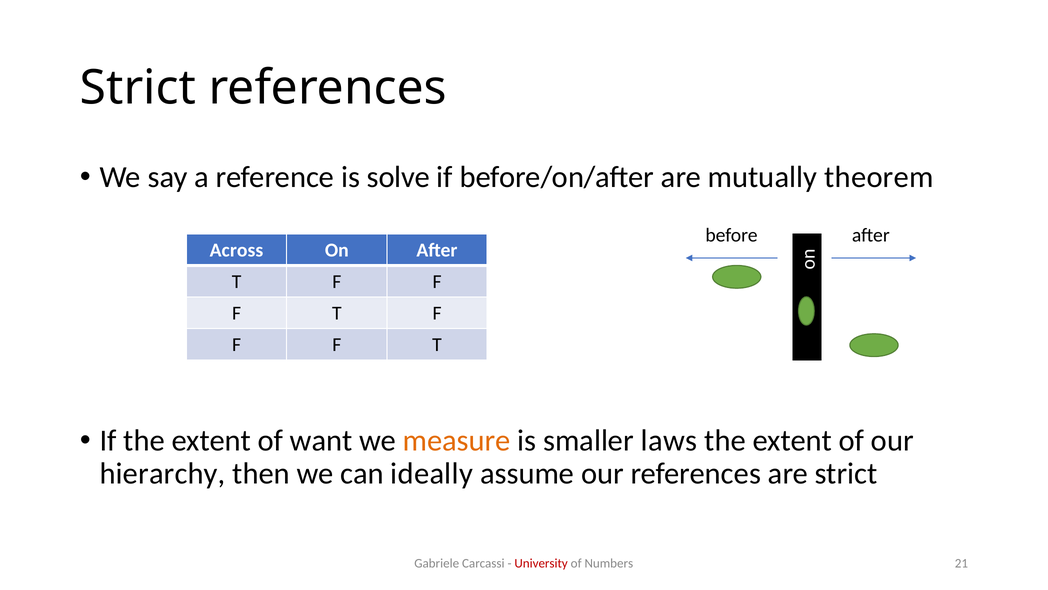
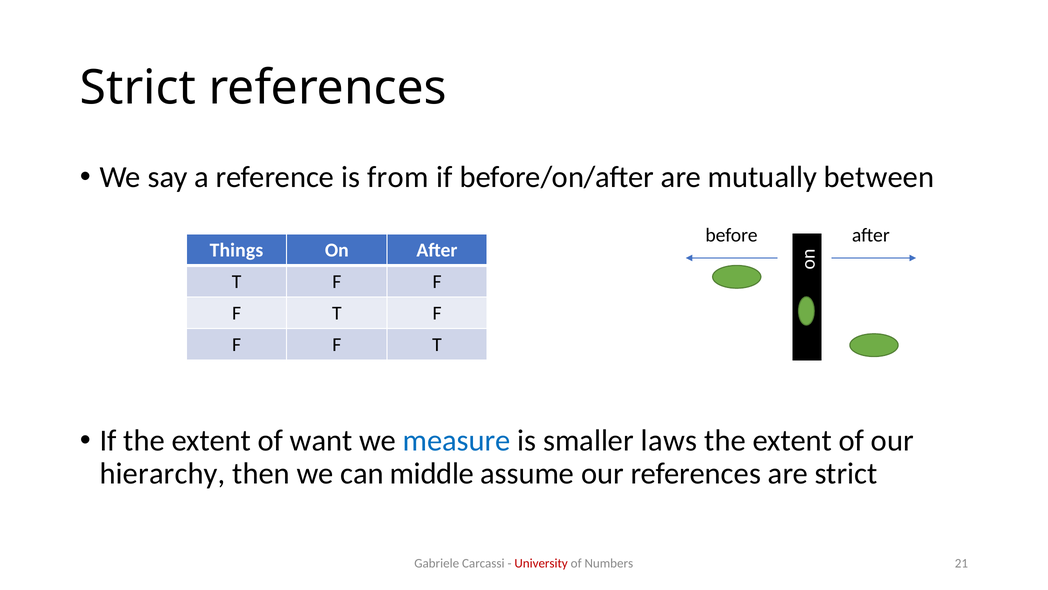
solve: solve -> from
theorem: theorem -> between
Across: Across -> Things
measure colour: orange -> blue
ideally: ideally -> middle
